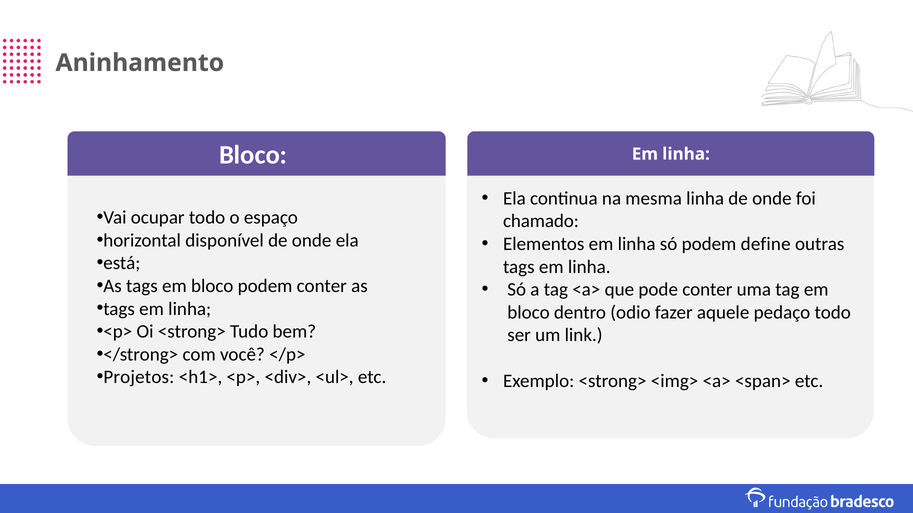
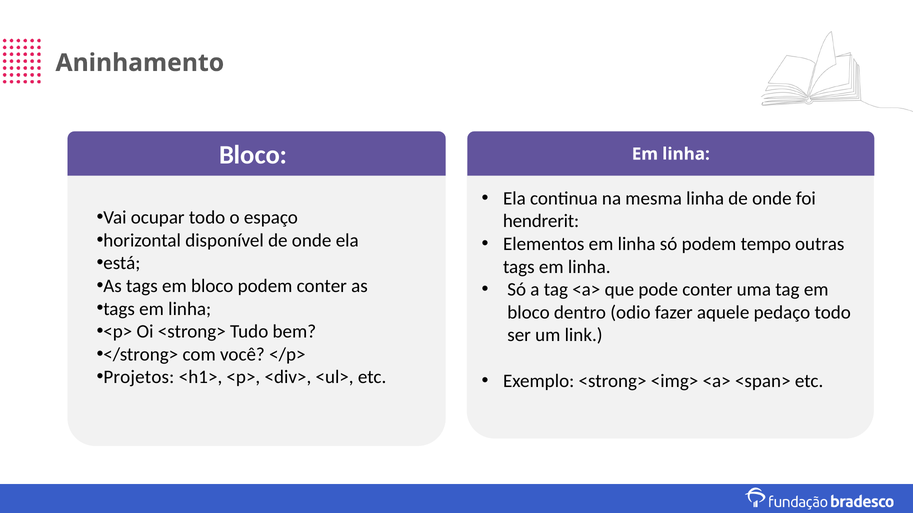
chamado: chamado -> hendrerit
define: define -> tempo
